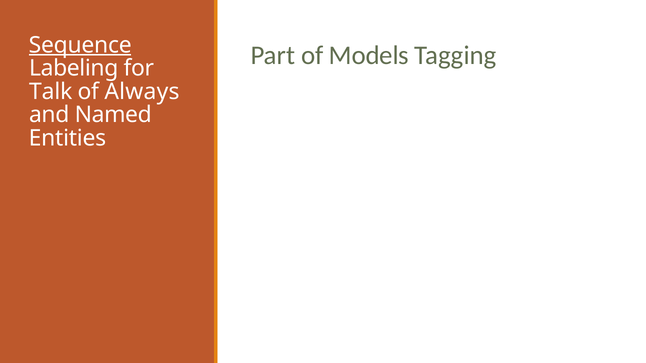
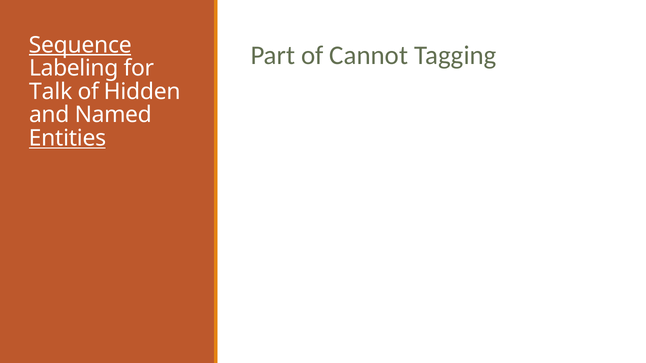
Models: Models -> Cannot
Always: Always -> Hidden
Entities underline: none -> present
